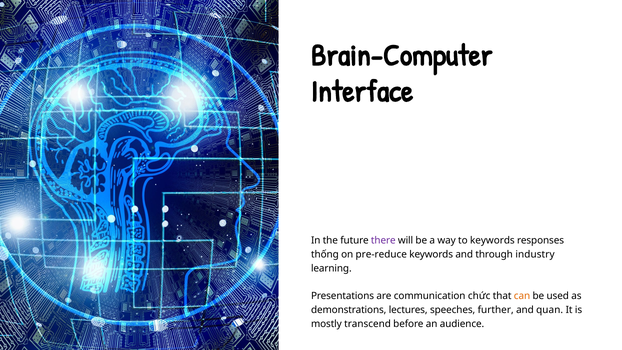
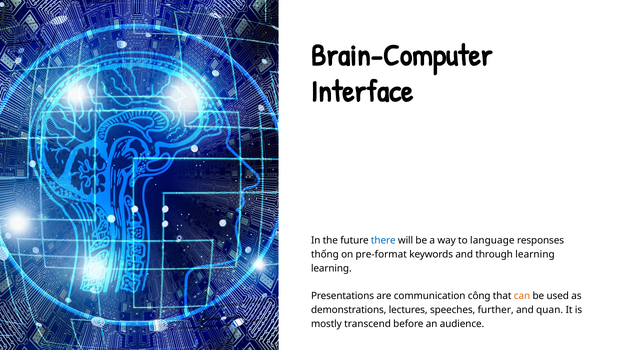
there colour: purple -> blue
to keywords: keywords -> language
pre-reduce: pre-reduce -> pre-format
through industry: industry -> learning
chức: chức -> công
